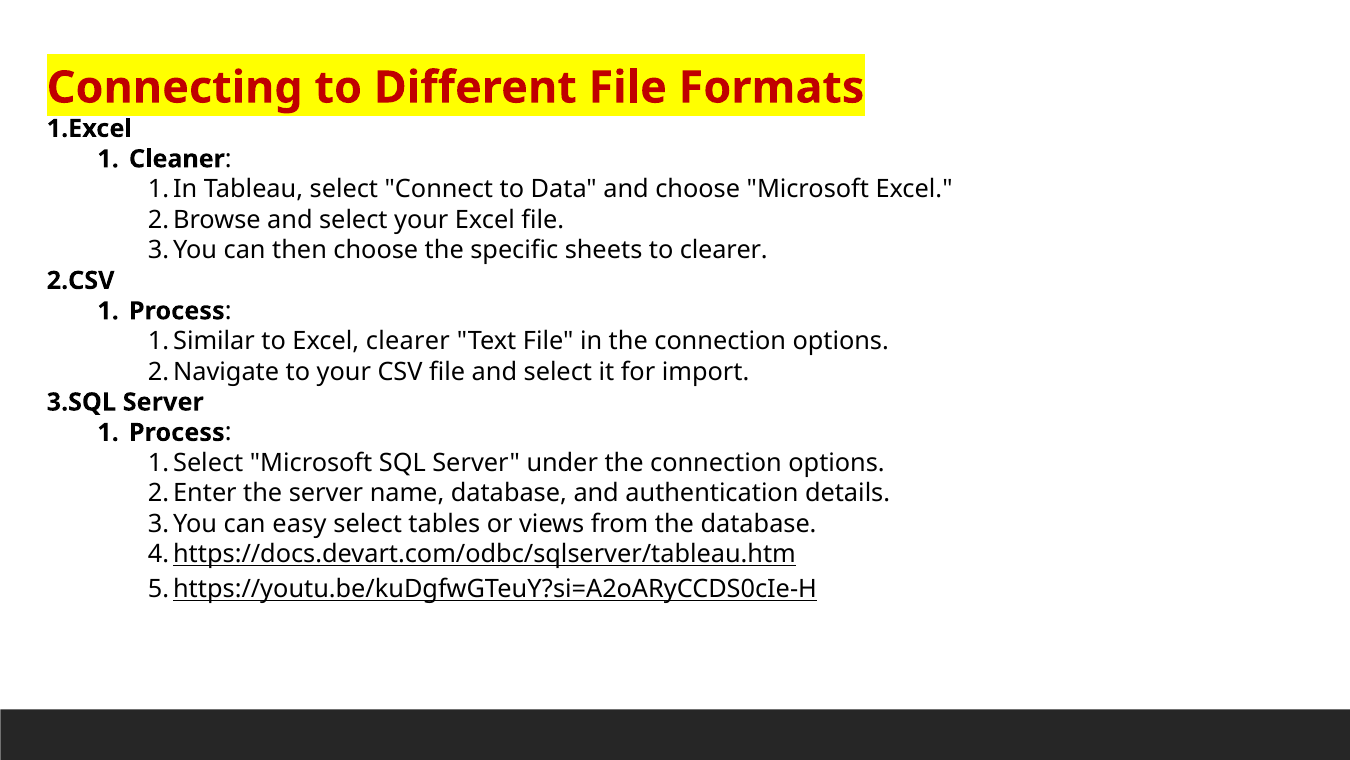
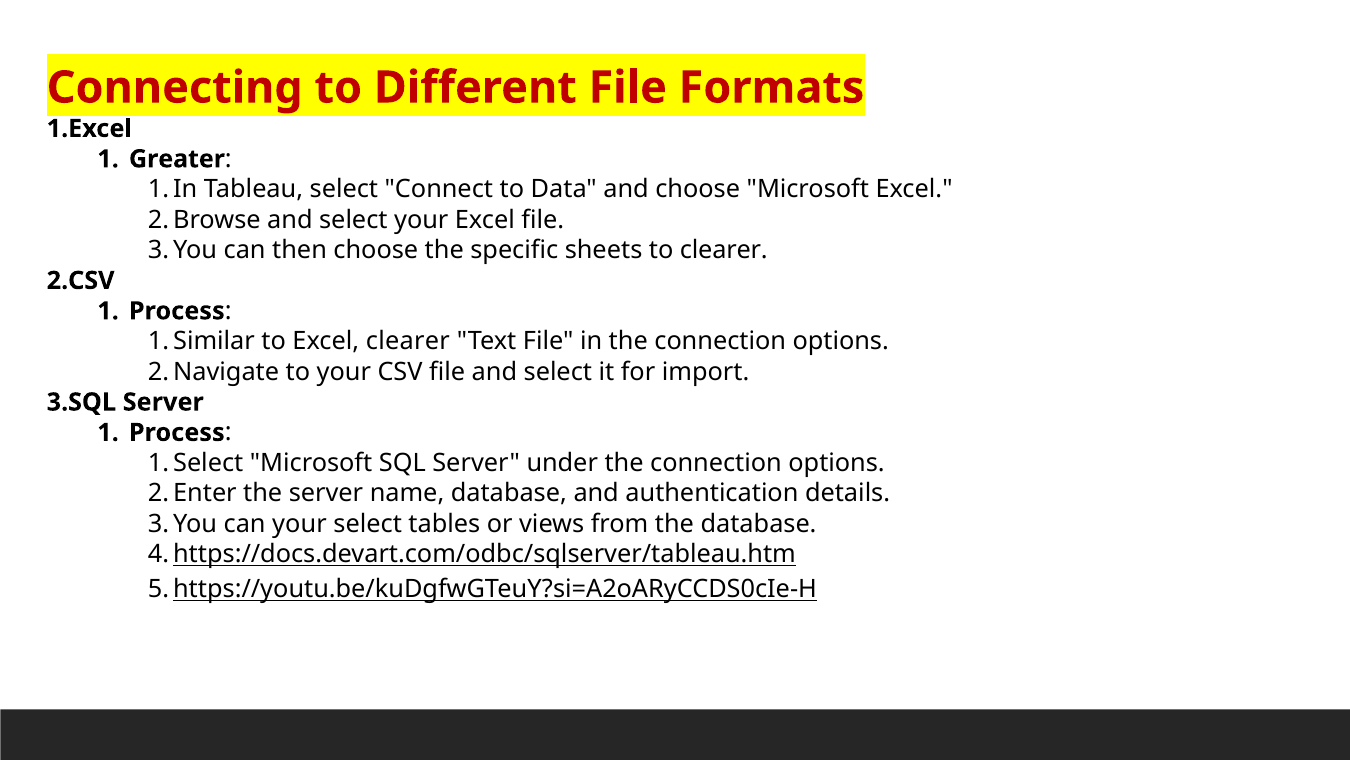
Cleaner: Cleaner -> Greater
can easy: easy -> your
